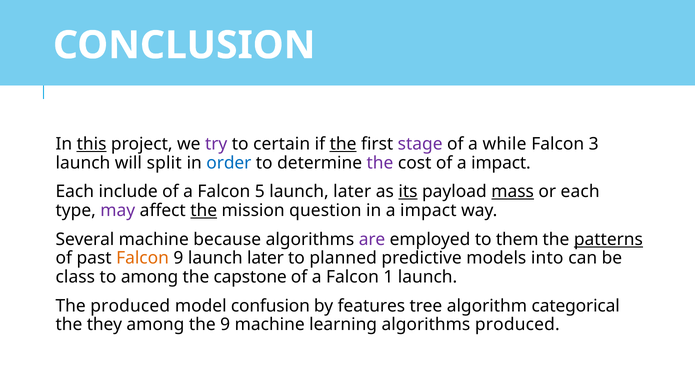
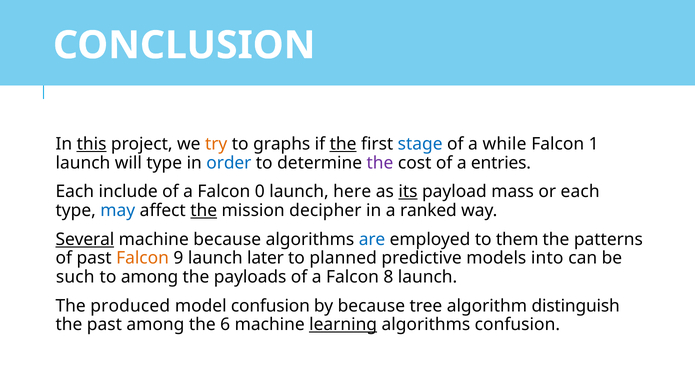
try colour: purple -> orange
certain: certain -> graphs
stage colour: purple -> blue
3: 3 -> 1
will split: split -> type
of a impact: impact -> entries
5: 5 -> 0
later at (352, 192): later -> here
mass underline: present -> none
may colour: purple -> blue
question: question -> decipher
in a impact: impact -> ranked
Several underline: none -> present
are colour: purple -> blue
patterns underline: present -> none
class: class -> such
capstone: capstone -> payloads
1: 1 -> 8
by features: features -> because
categorical: categorical -> distinguish
the they: they -> past
the 9: 9 -> 6
learning underline: none -> present
algorithms produced: produced -> confusion
